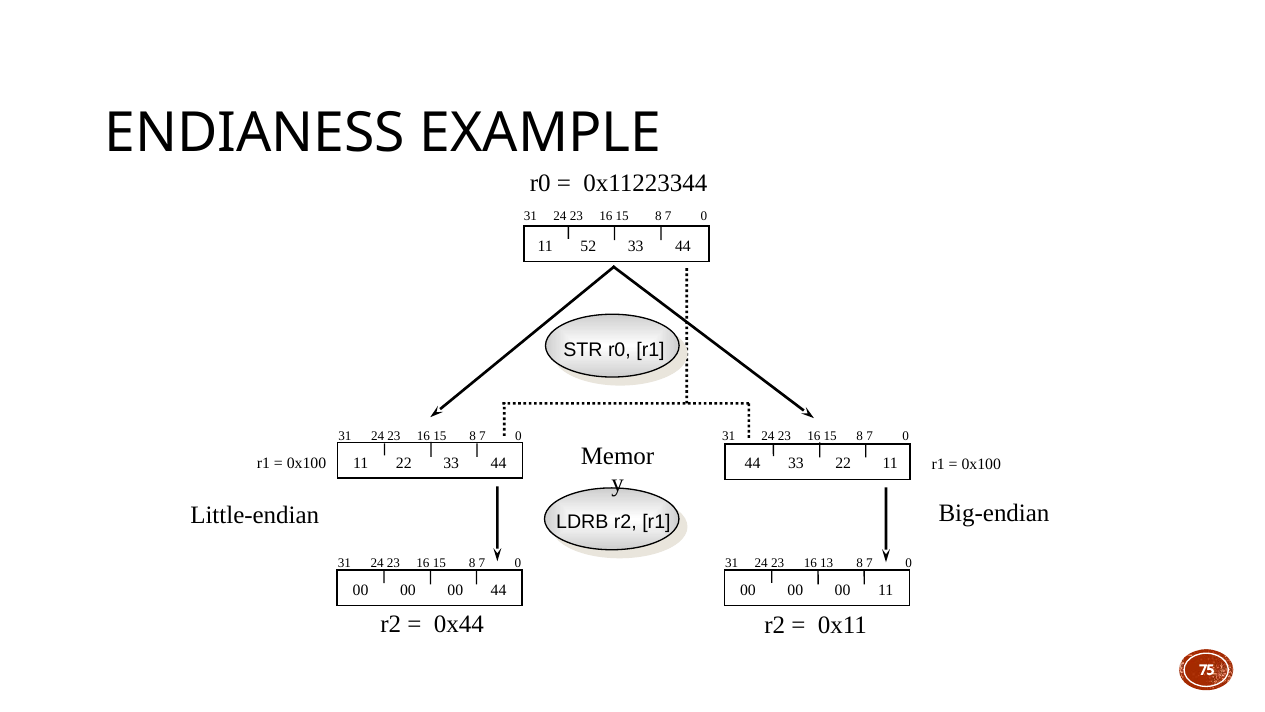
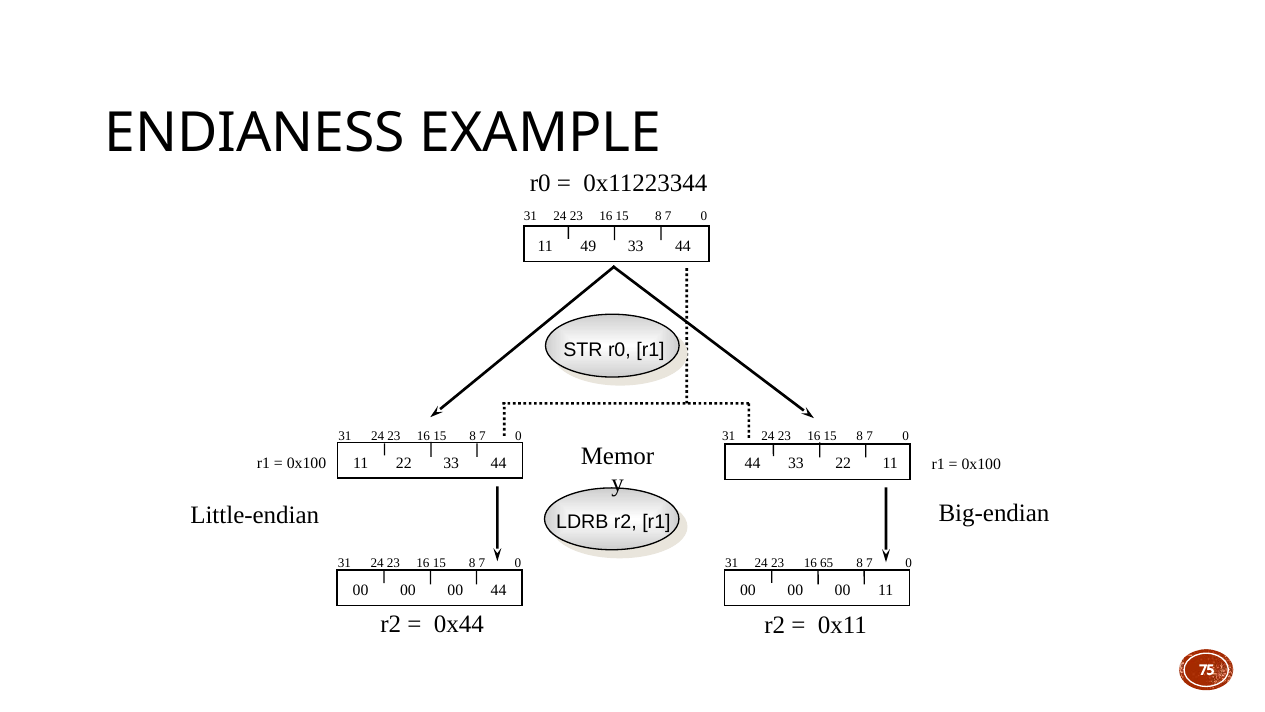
52: 52 -> 49
13: 13 -> 65
